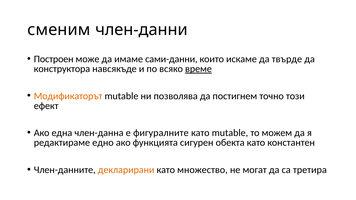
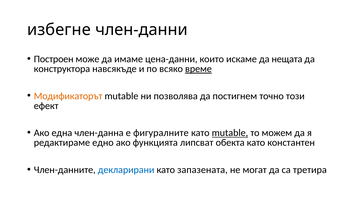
сменим: сменим -> избегне
сами-данни: сами-данни -> цена-данни
твърде: твърде -> нещата
mutable at (230, 133) underline: none -> present
сигурен: сигурен -> липсват
декларирани colour: orange -> blue
множество: множество -> запазената
